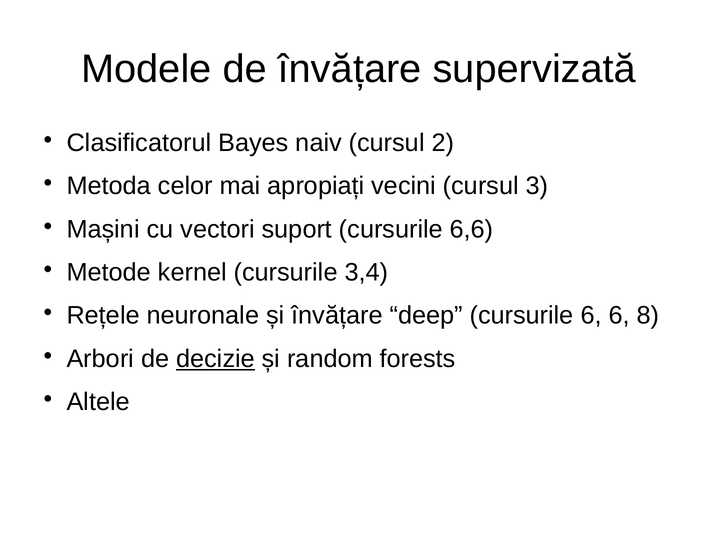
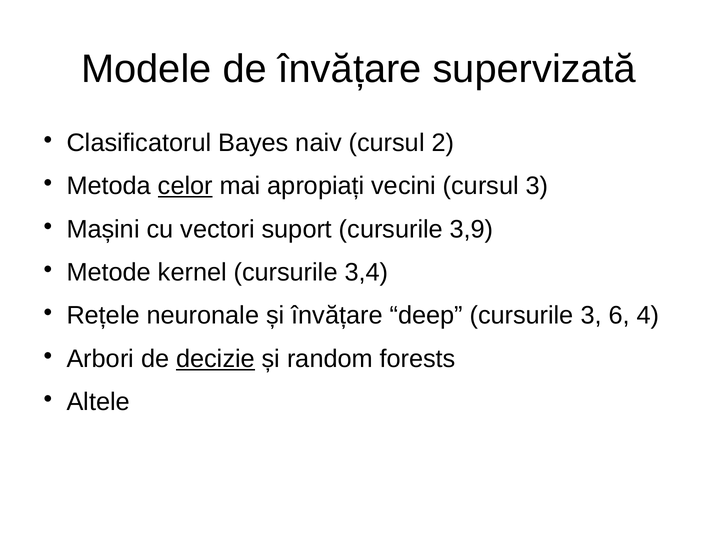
celor underline: none -> present
6,6: 6,6 -> 3,9
cursurile 6: 6 -> 3
8: 8 -> 4
